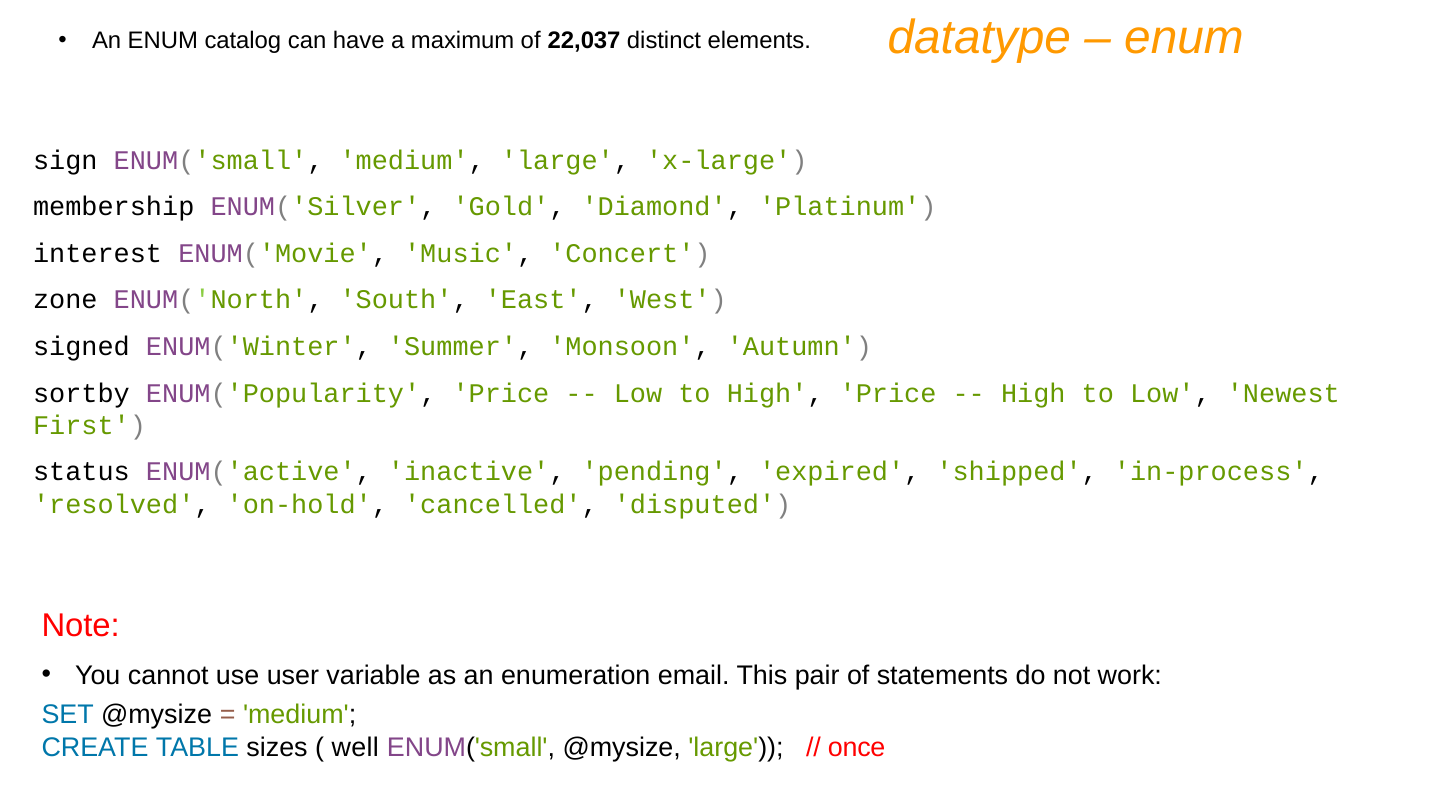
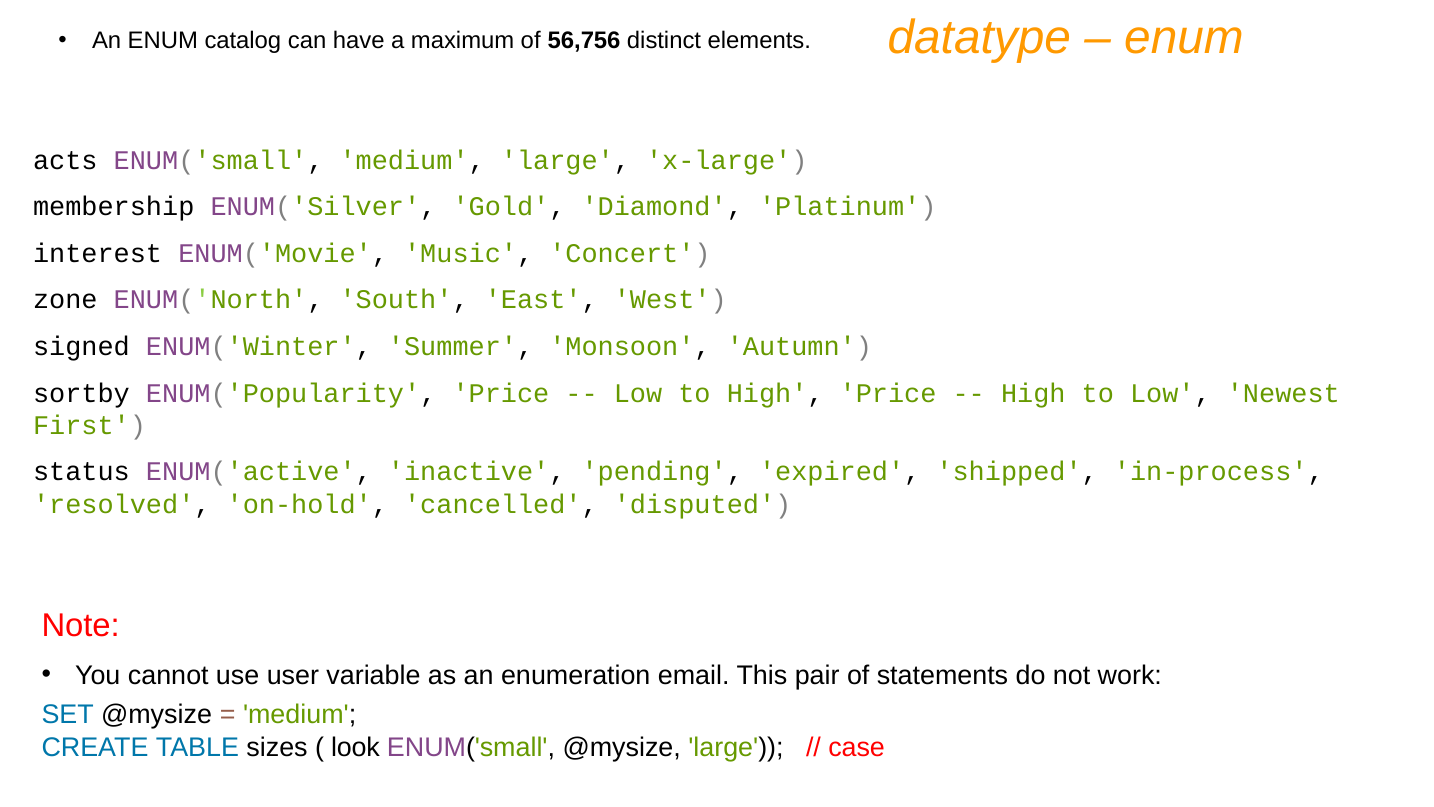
22,037: 22,037 -> 56,756
sign: sign -> acts
well: well -> look
once: once -> case
